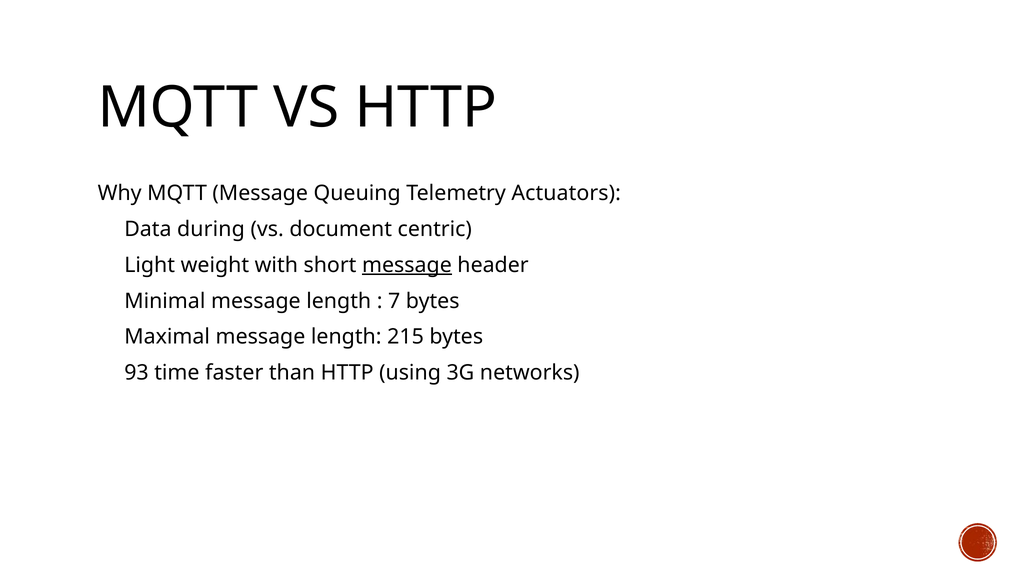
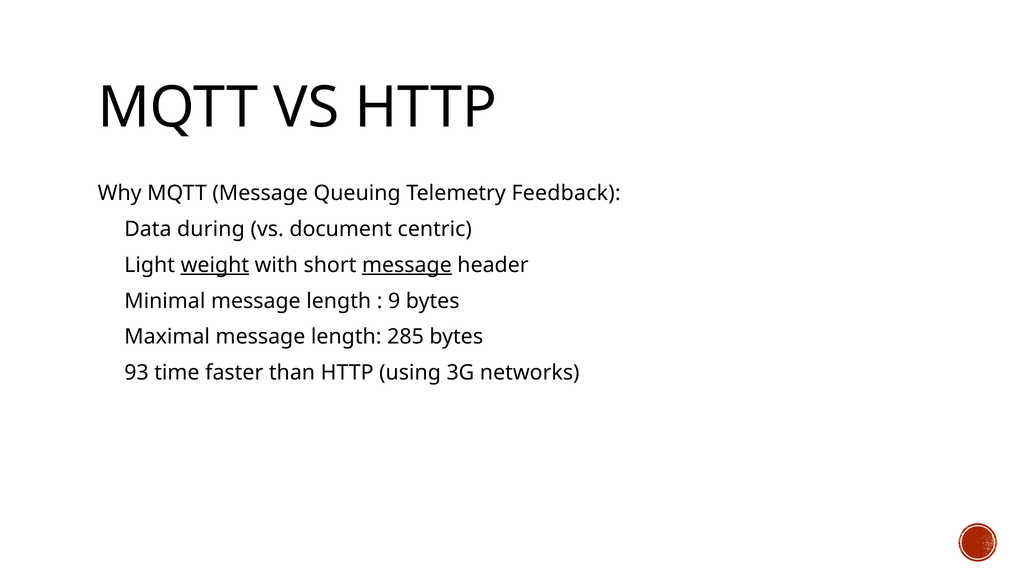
Actuators: Actuators -> Feedback
weight underline: none -> present
7: 7 -> 9
215: 215 -> 285
